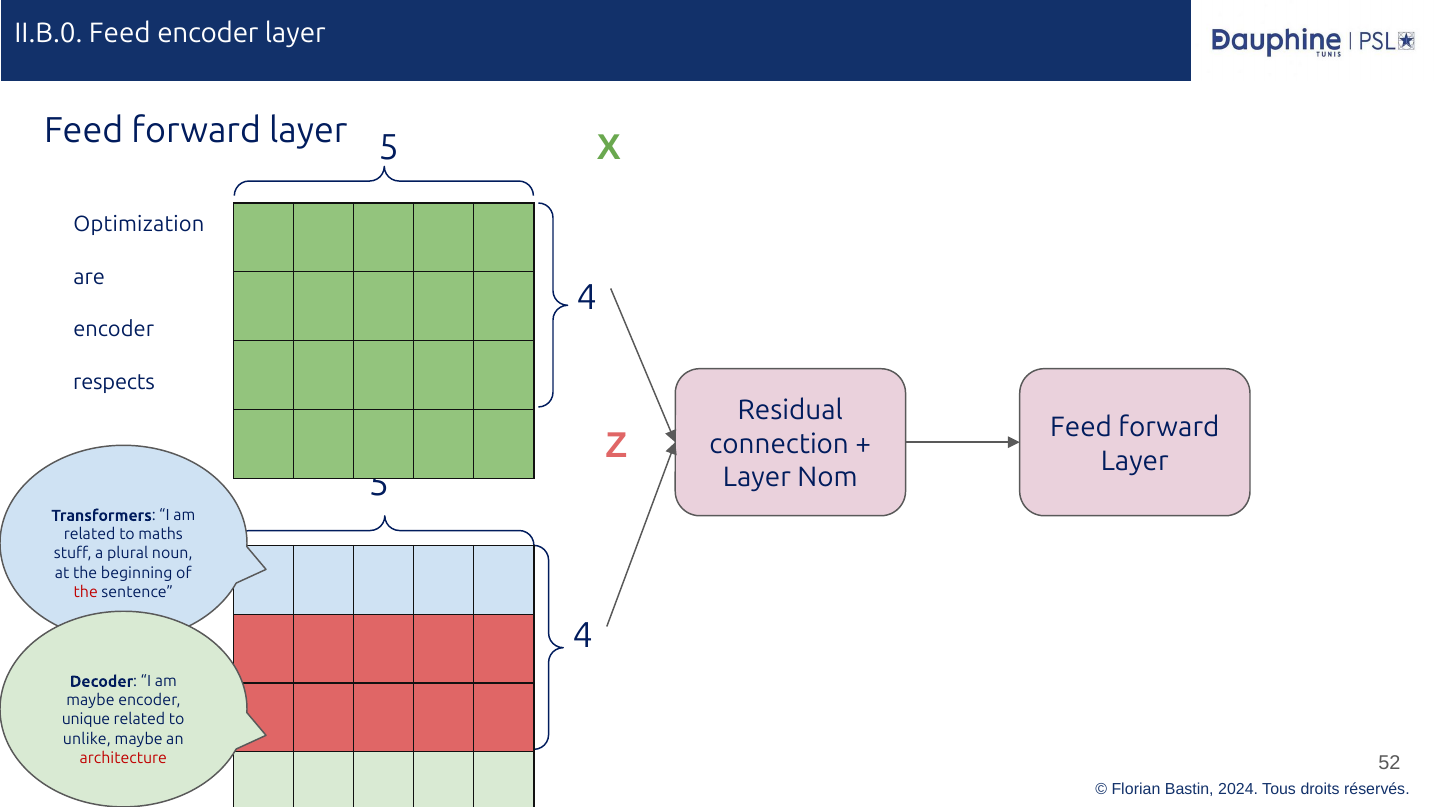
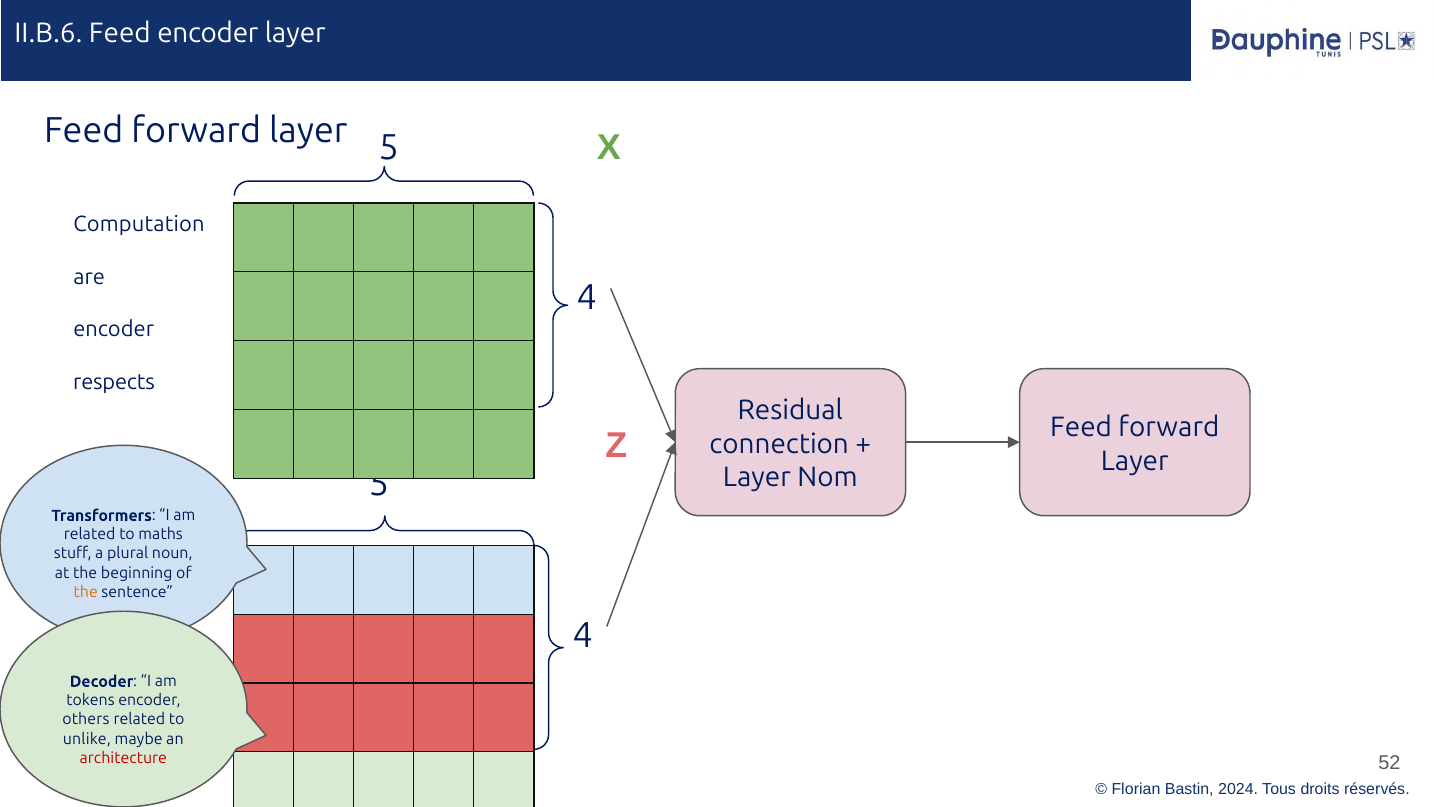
II.B.0: II.B.0 -> II.B.6
Optimization: Optimization -> Computation
the at (86, 592) colour: red -> orange
maybe at (90, 700): maybe -> tokens
unique: unique -> others
